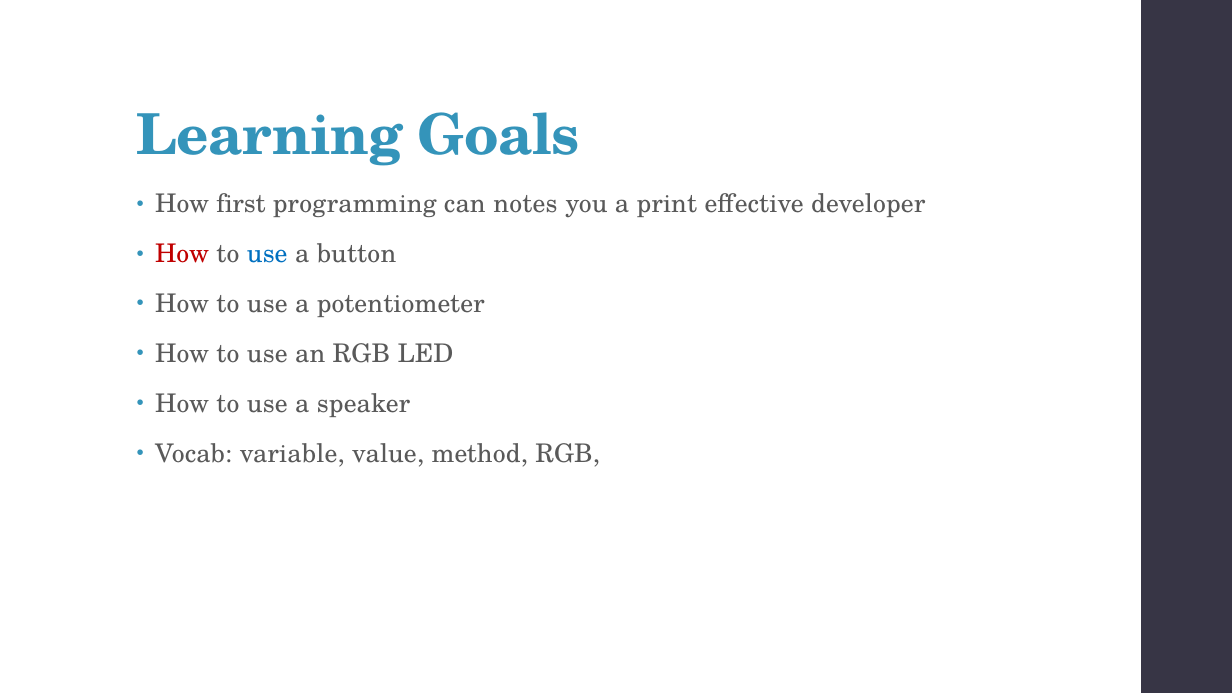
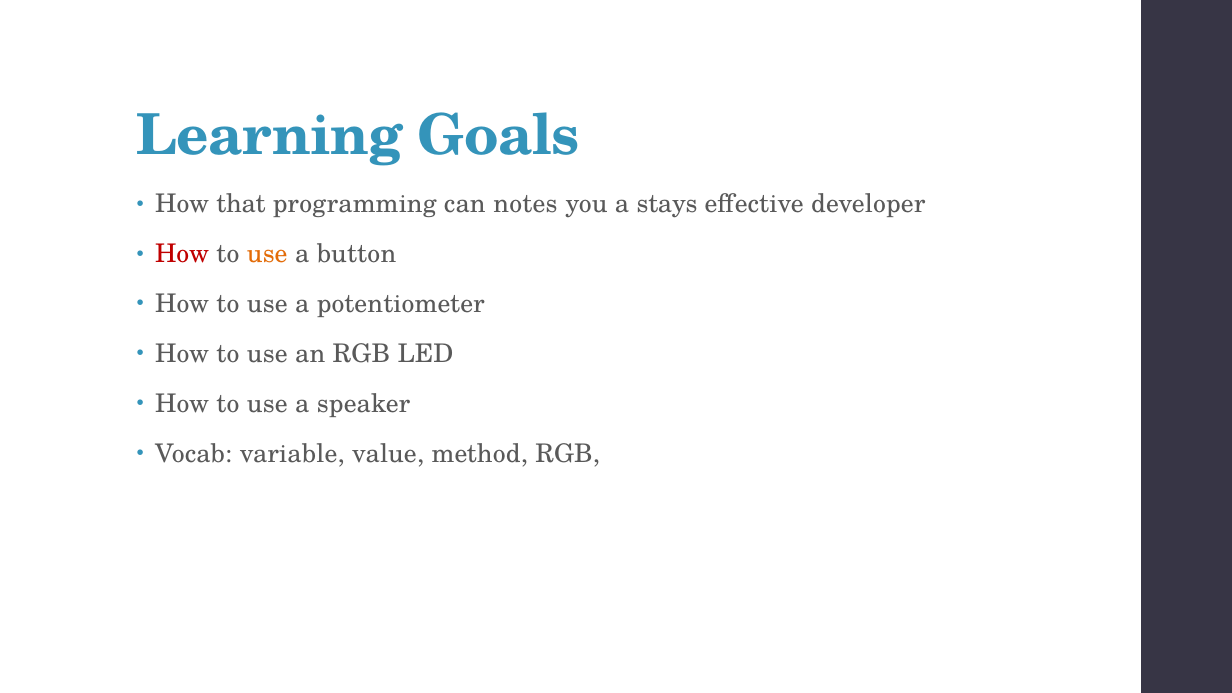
first: first -> that
print: print -> stays
use at (267, 254) colour: blue -> orange
